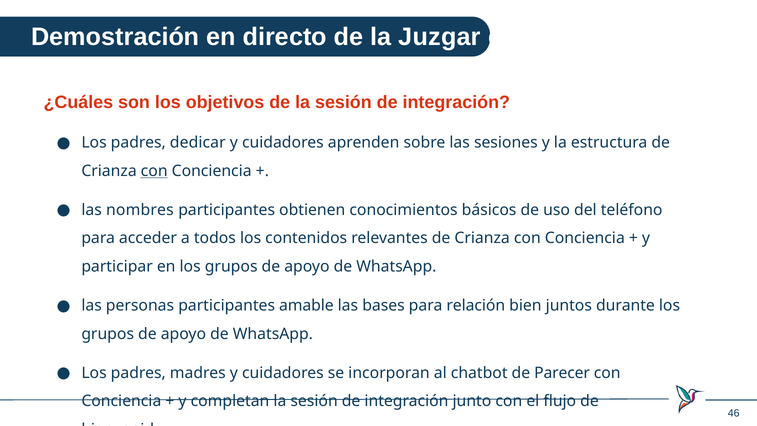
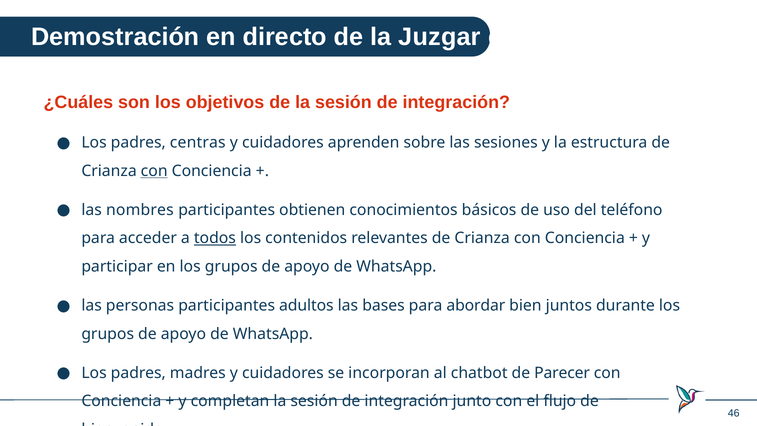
dedicar: dedicar -> centras
todos underline: none -> present
amable: amable -> adultos
relación: relación -> abordar
